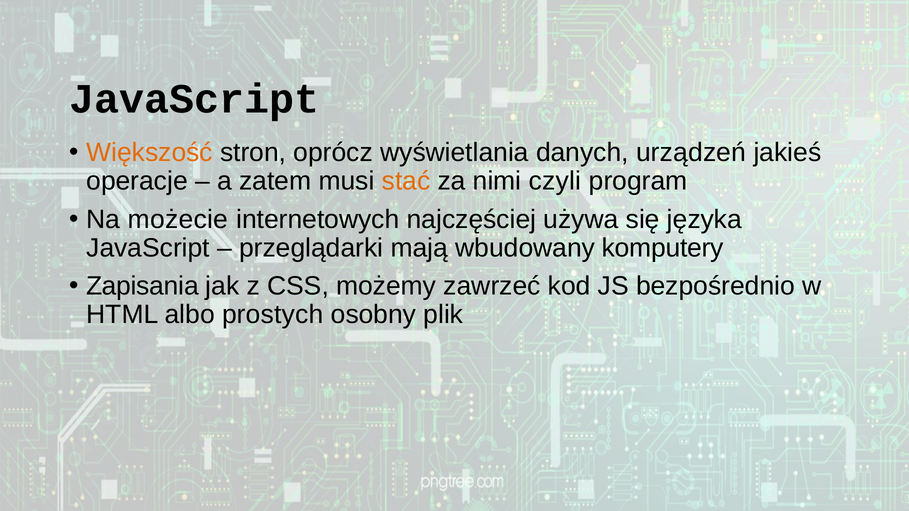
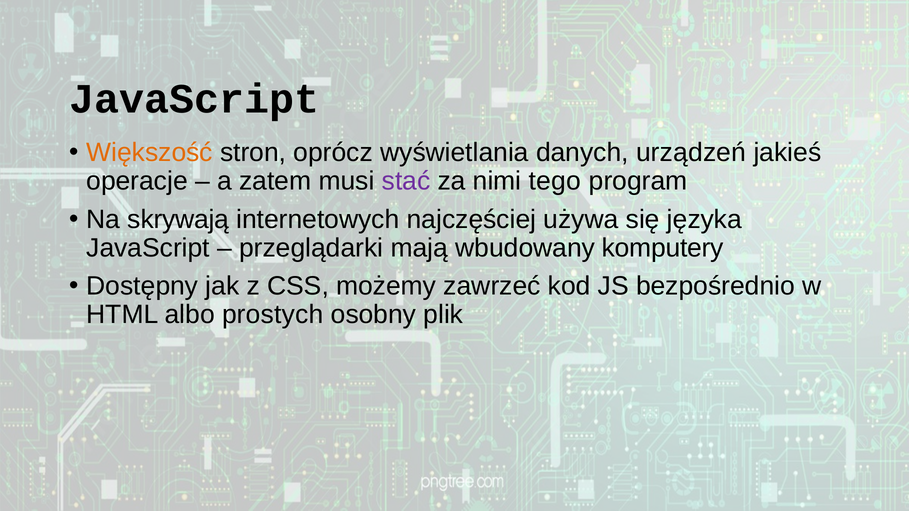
stać colour: orange -> purple
czyli: czyli -> tego
możecie: możecie -> skrywają
Zapisania: Zapisania -> Dostępny
